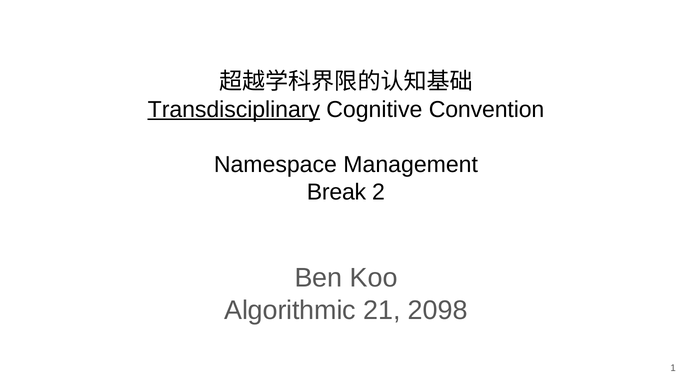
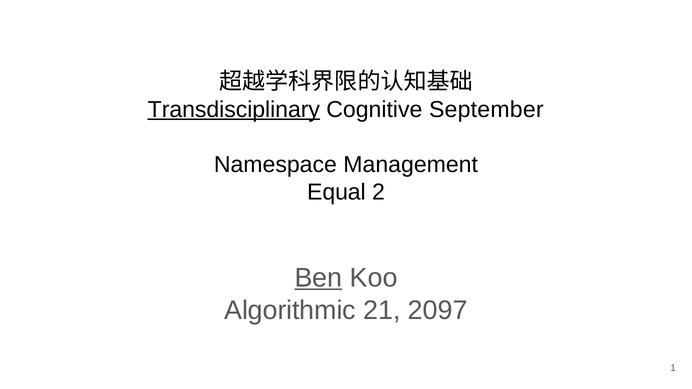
Convention: Convention -> September
Break: Break -> Equal
Ben underline: none -> present
2098: 2098 -> 2097
